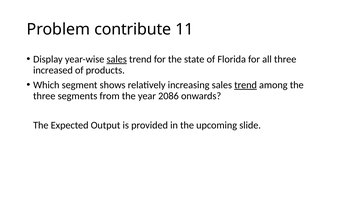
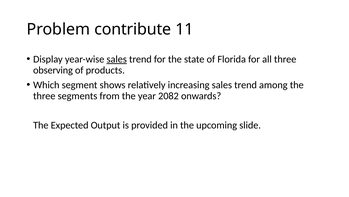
increased: increased -> observing
trend at (246, 85) underline: present -> none
2086: 2086 -> 2082
